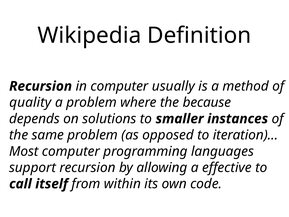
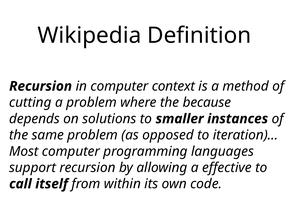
usually: usually -> context
quality: quality -> cutting
